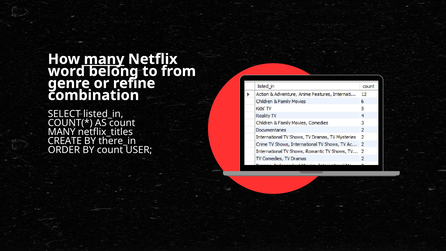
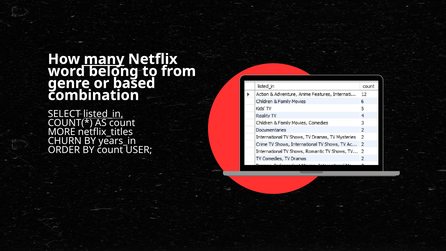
refine: refine -> based
listed_in underline: none -> present
MANY at (62, 132): MANY -> MORE
CREATE: CREATE -> CHURN
there_in: there_in -> years_in
